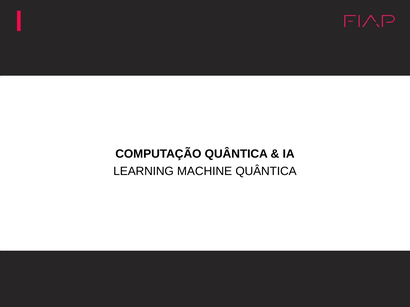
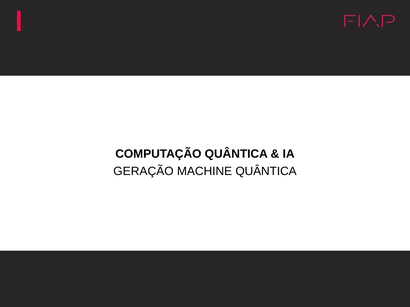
LEARNING: LEARNING -> GERAÇÃO
